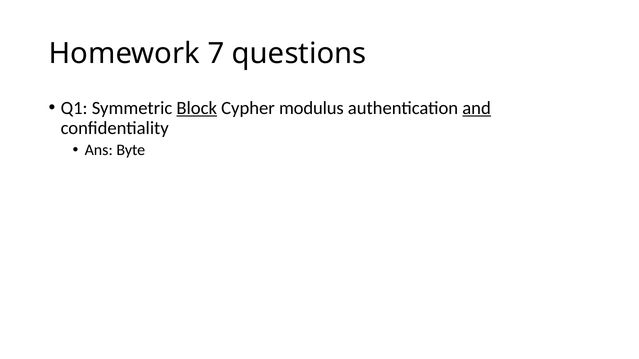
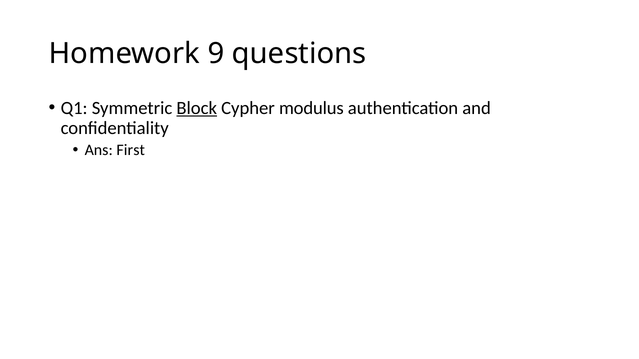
7: 7 -> 9
and underline: present -> none
Byte: Byte -> First
